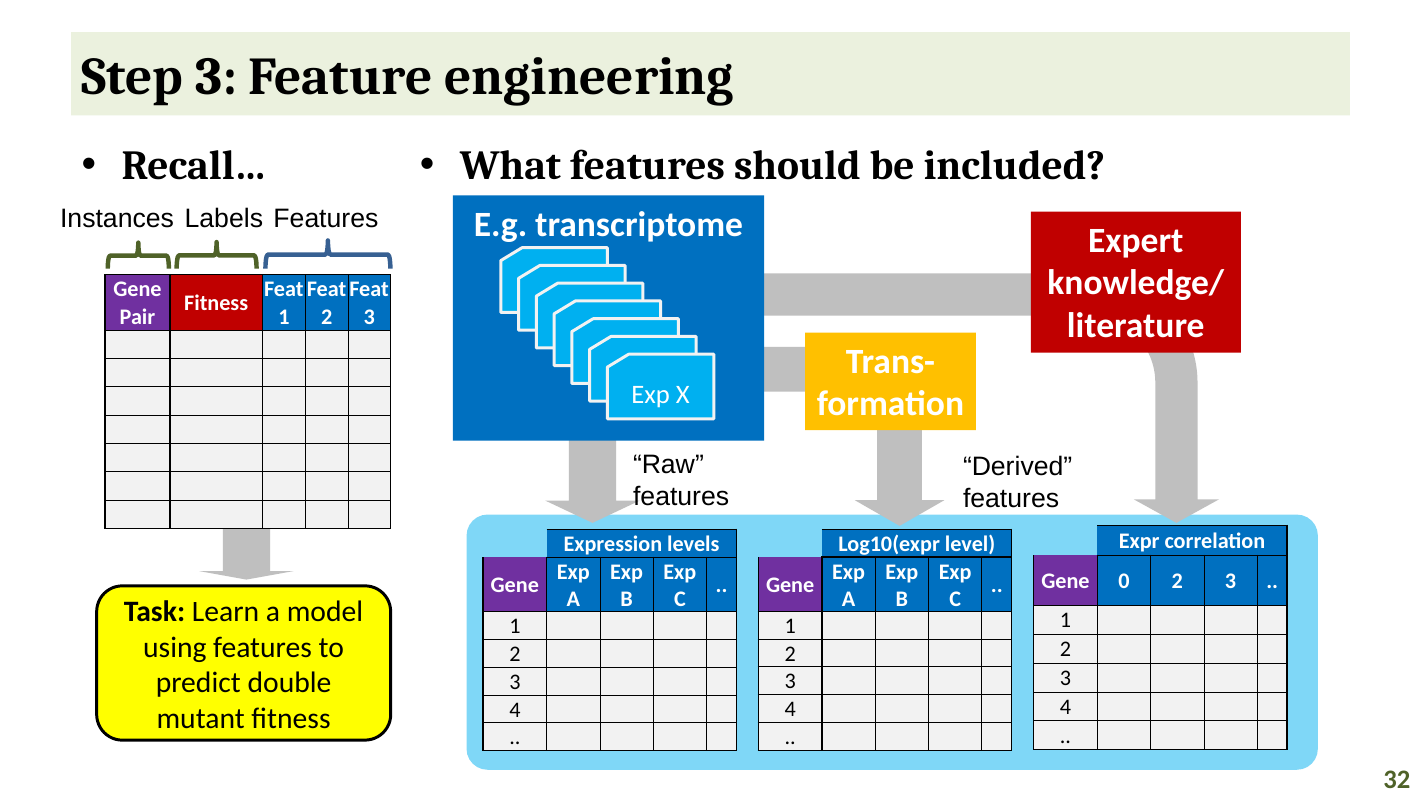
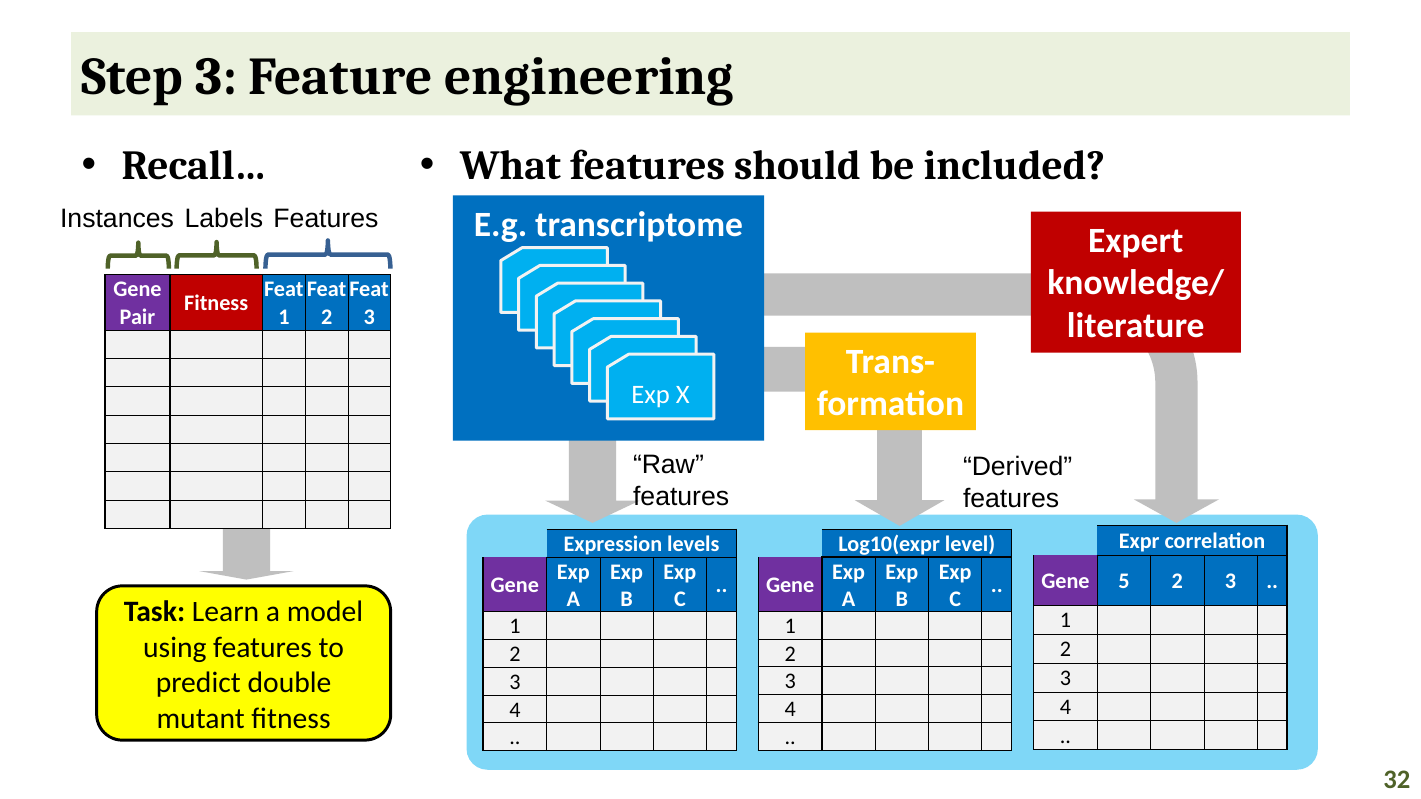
0: 0 -> 5
